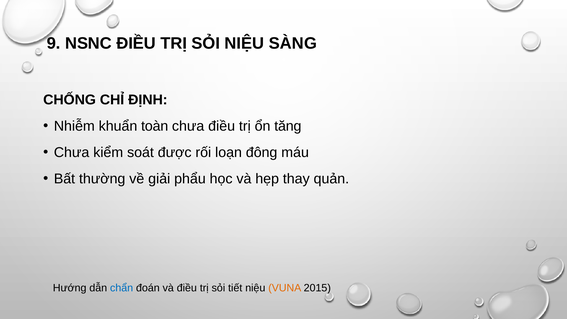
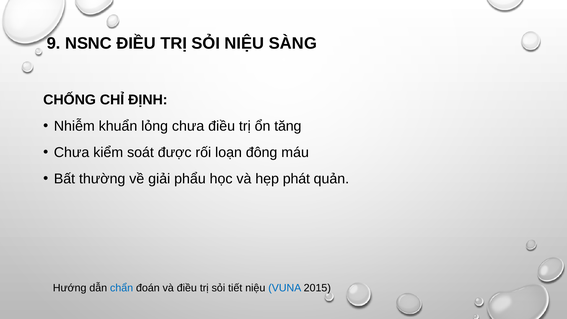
toàn: toàn -> lỏng
thay: thay -> phát
VUNA colour: orange -> blue
